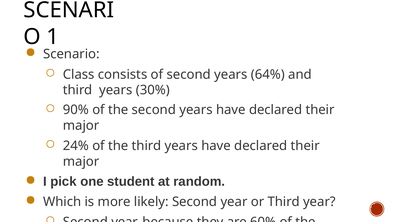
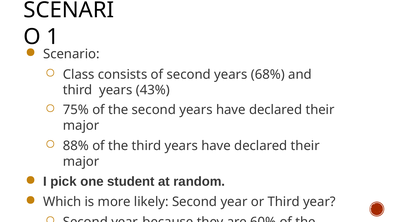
64%: 64% -> 68%
30%: 30% -> 43%
90%: 90% -> 75%
24%: 24% -> 88%
